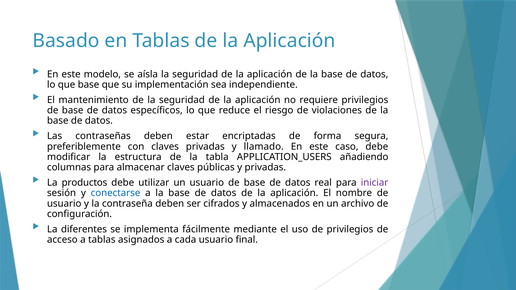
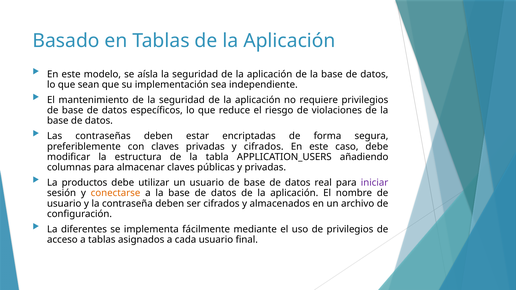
que base: base -> sean
y llamado: llamado -> cifrados
conectarse colour: blue -> orange
